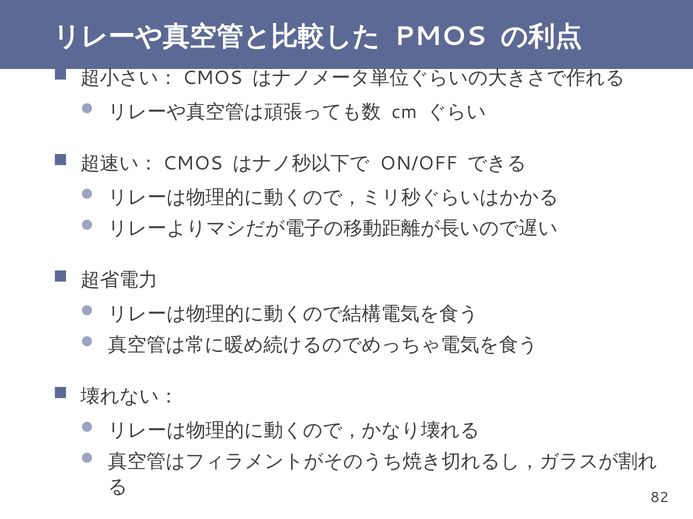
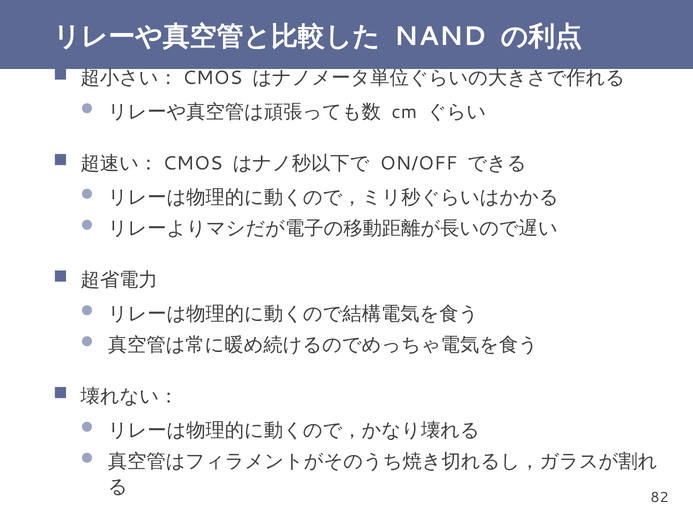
PMOS: PMOS -> NAND
